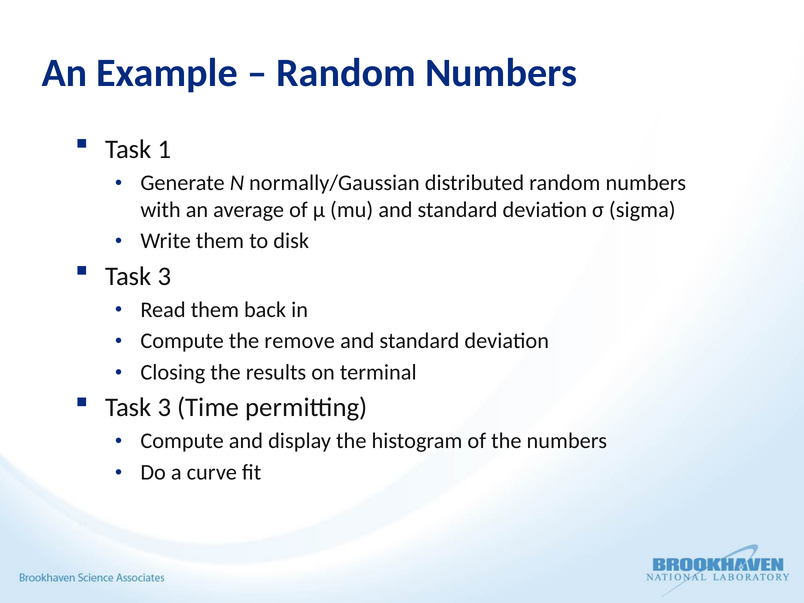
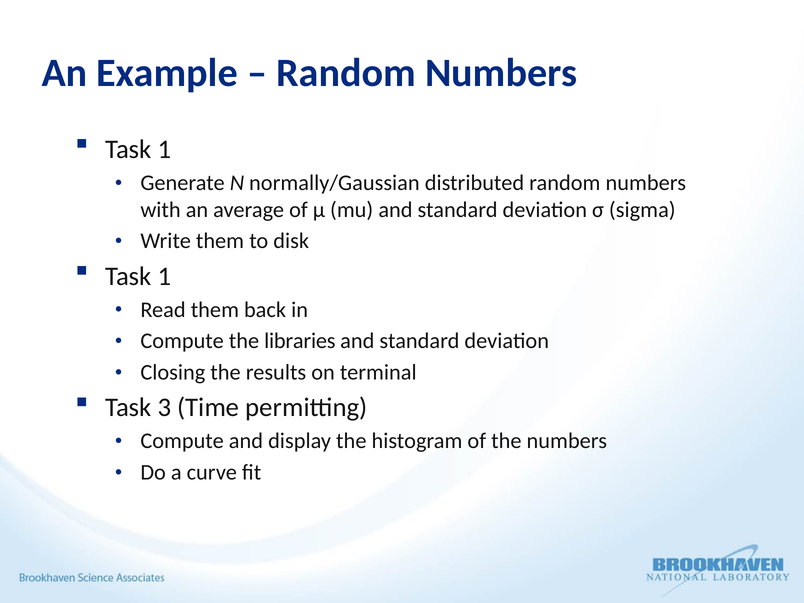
3 at (164, 276): 3 -> 1
remove: remove -> libraries
